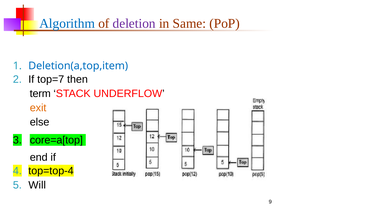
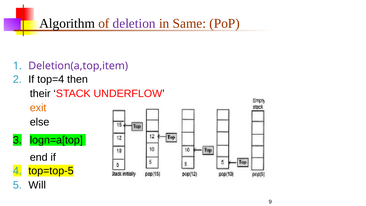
Algorithm colour: blue -> black
Deletion(a,top,item colour: blue -> purple
top=7: top=7 -> top=4
term: term -> their
core=a[top: core=a[top -> logn=a[top
top=top-4: top=top-4 -> top=top-5
